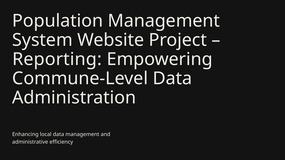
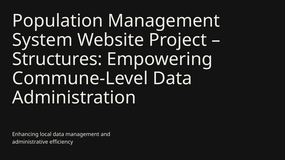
Reporting: Reporting -> Structures
